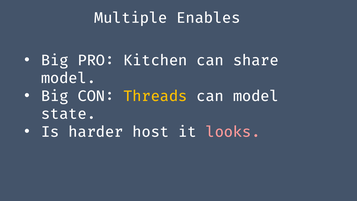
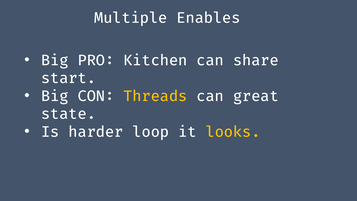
model at (68, 78): model -> start
can model: model -> great
host: host -> loop
looks colour: pink -> yellow
